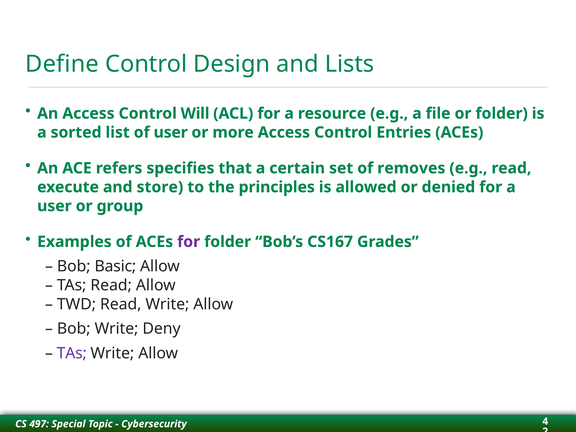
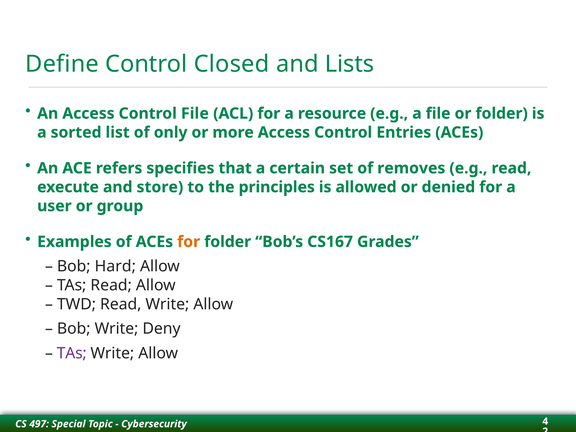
Design: Design -> Closed
Control Will: Will -> File
of user: user -> only
for at (189, 242) colour: purple -> orange
Basic: Basic -> Hard
